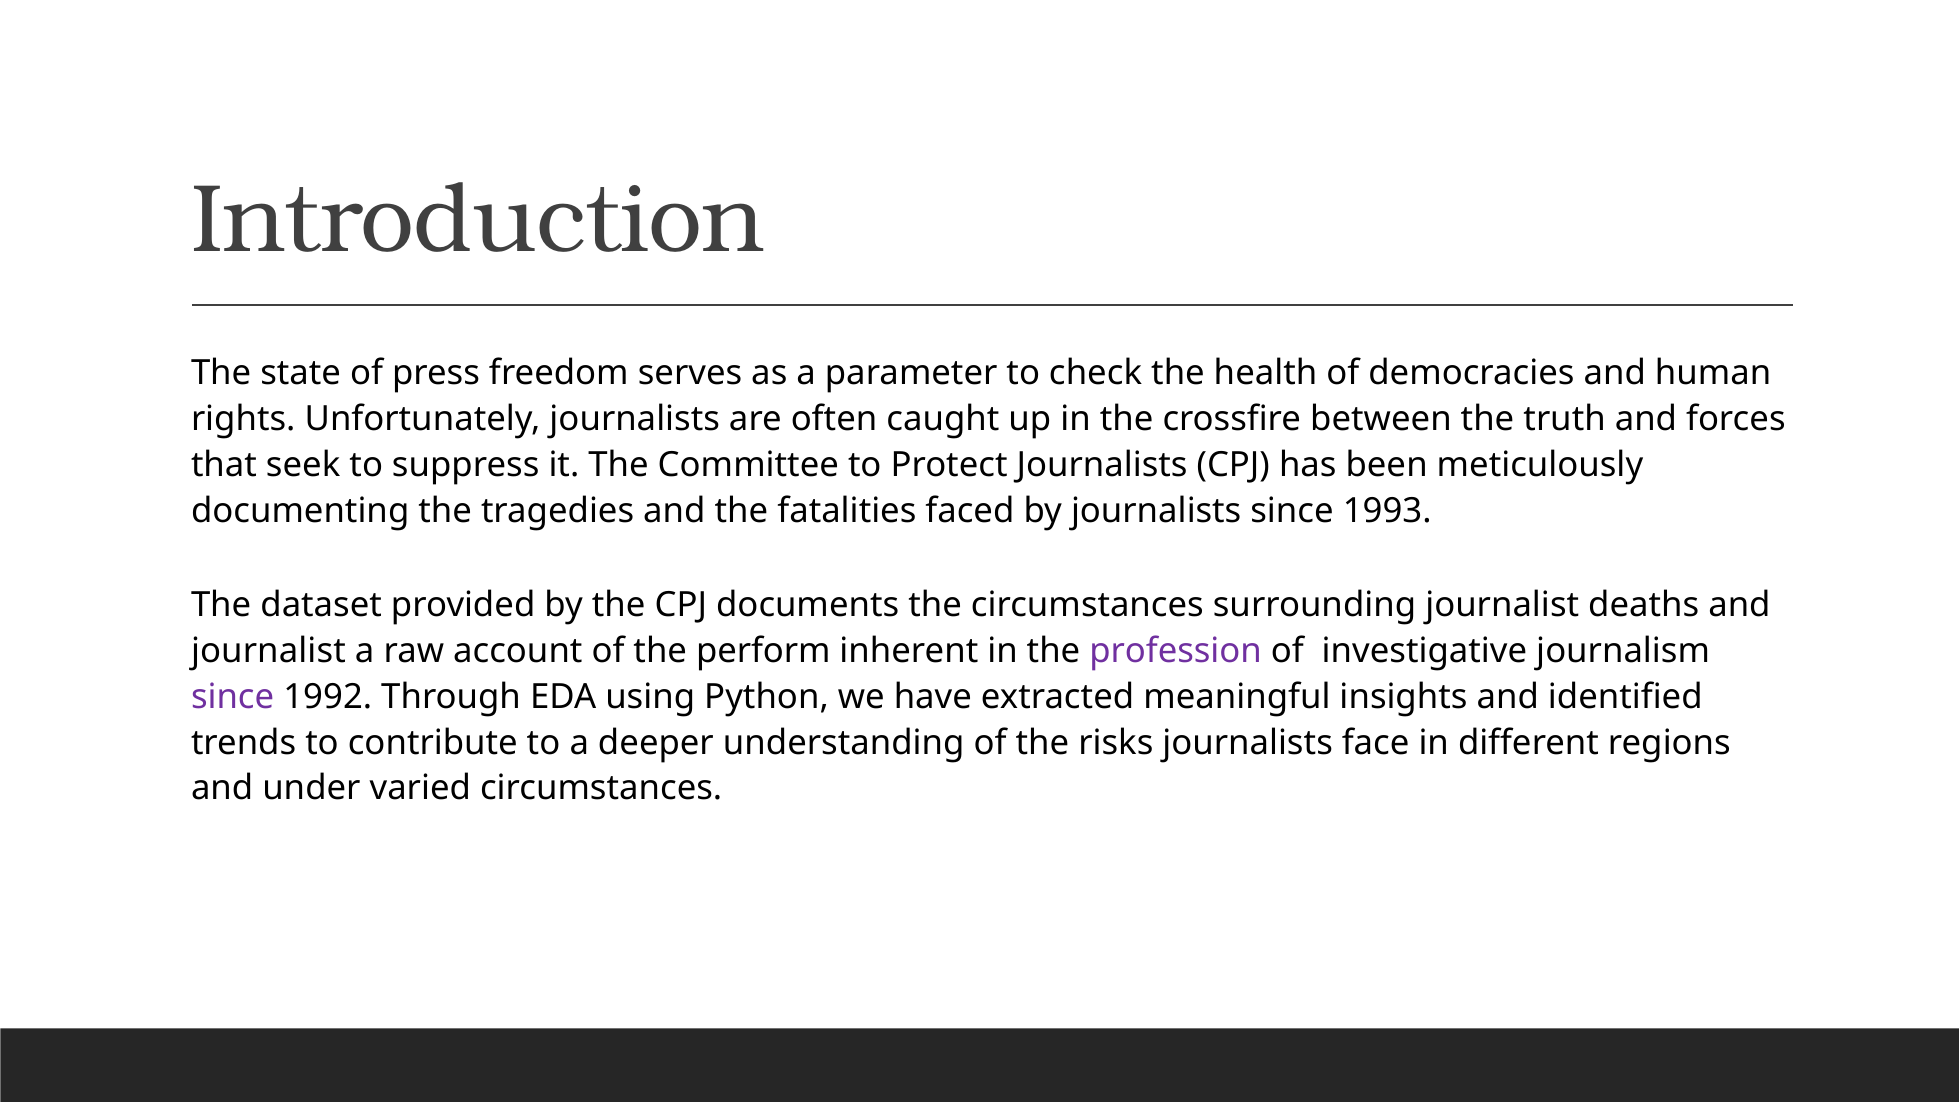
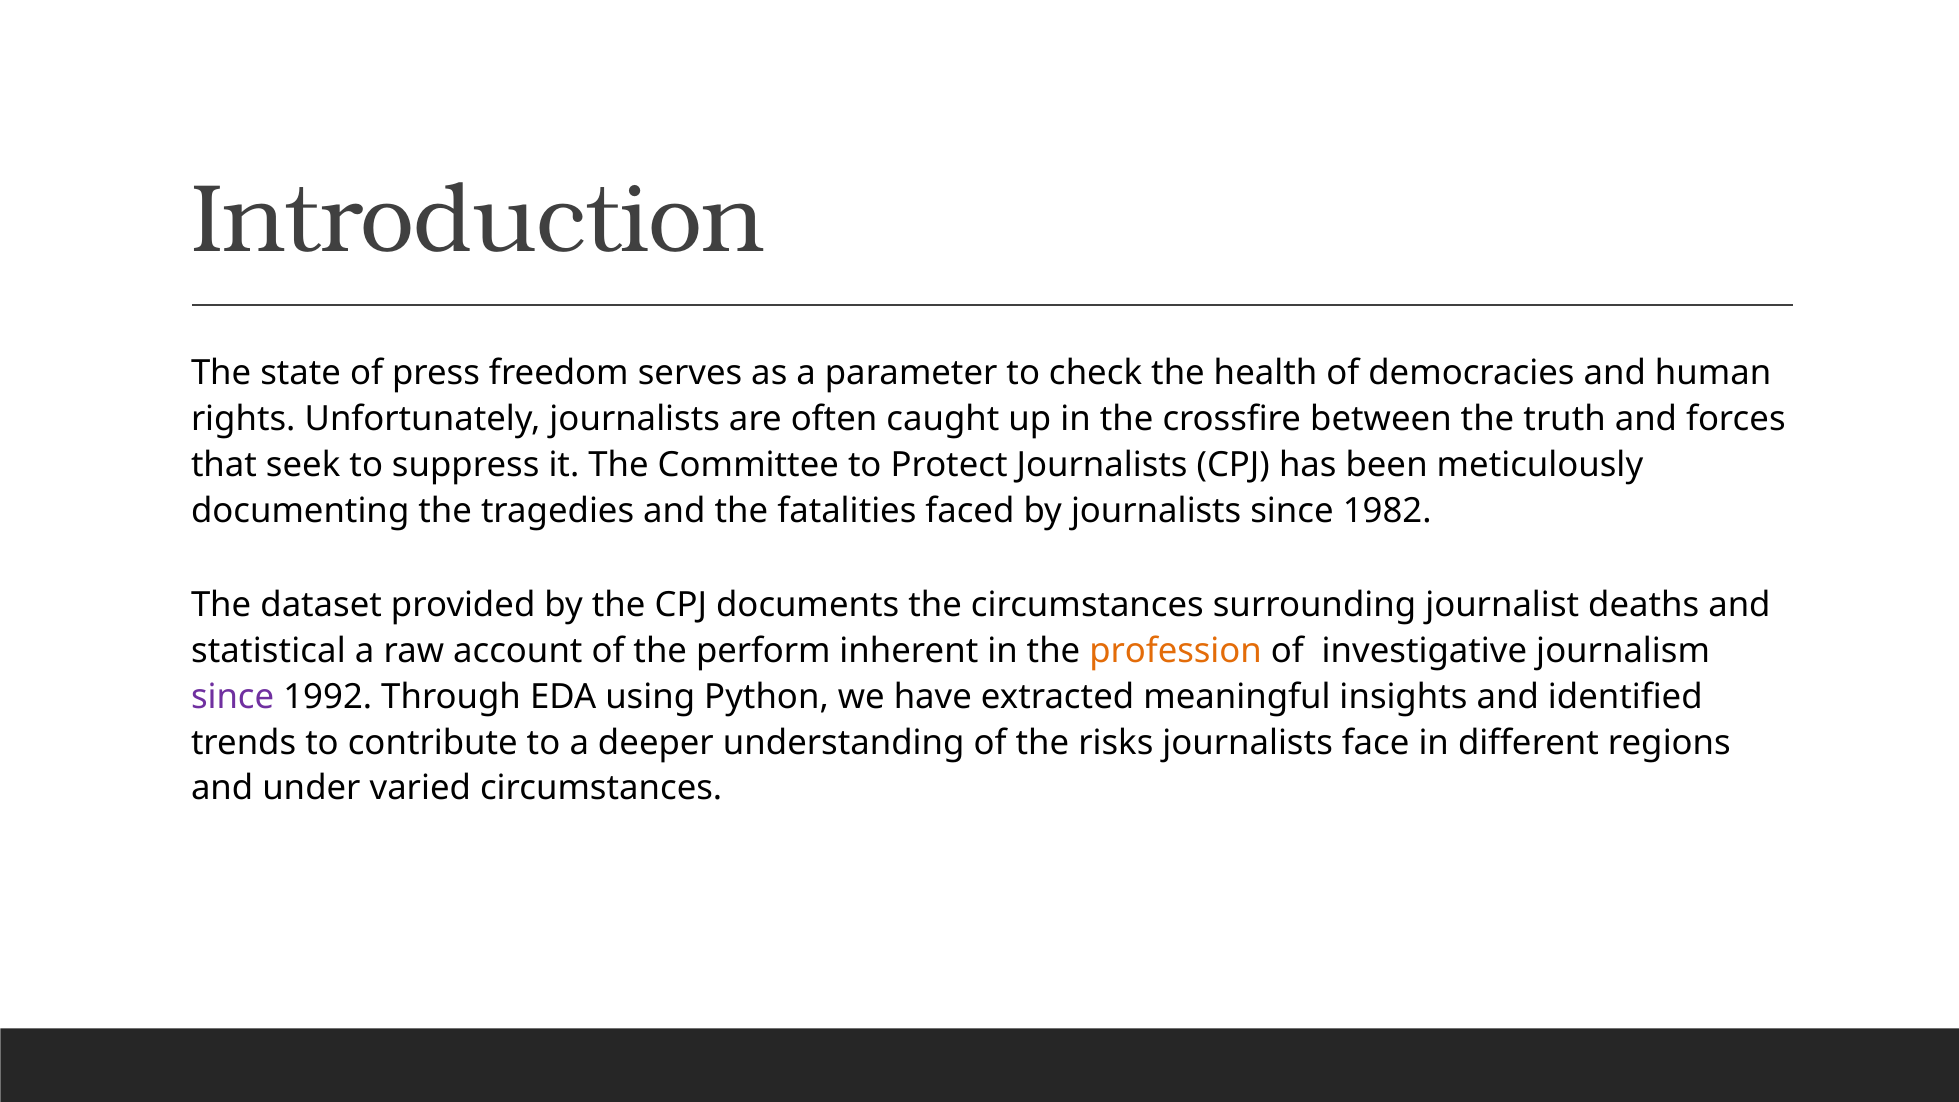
1993: 1993 -> 1982
journalist at (268, 651): journalist -> statistical
profession colour: purple -> orange
